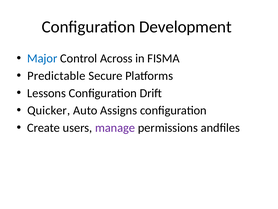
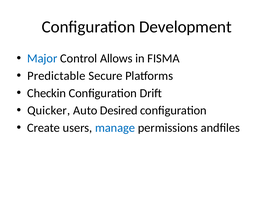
Across: Across -> Allows
Lessons: Lessons -> Checkin
Assigns: Assigns -> Desired
manage colour: purple -> blue
